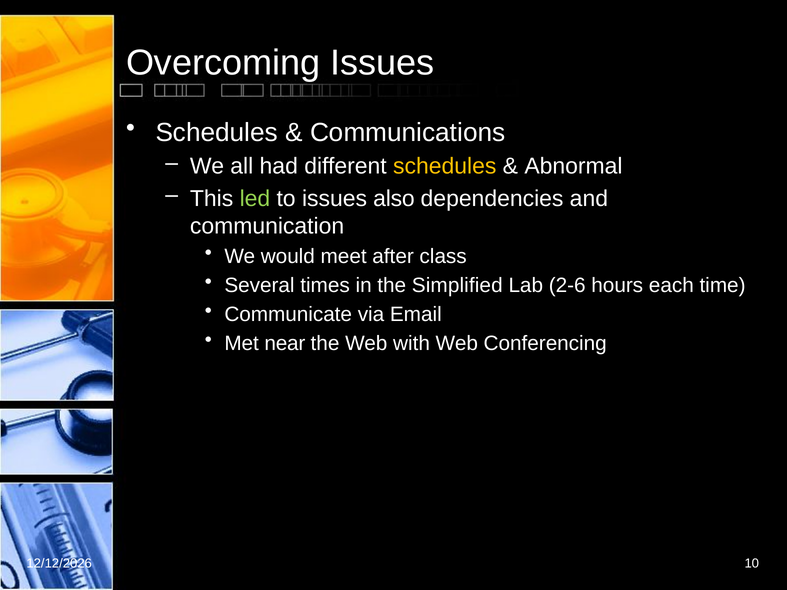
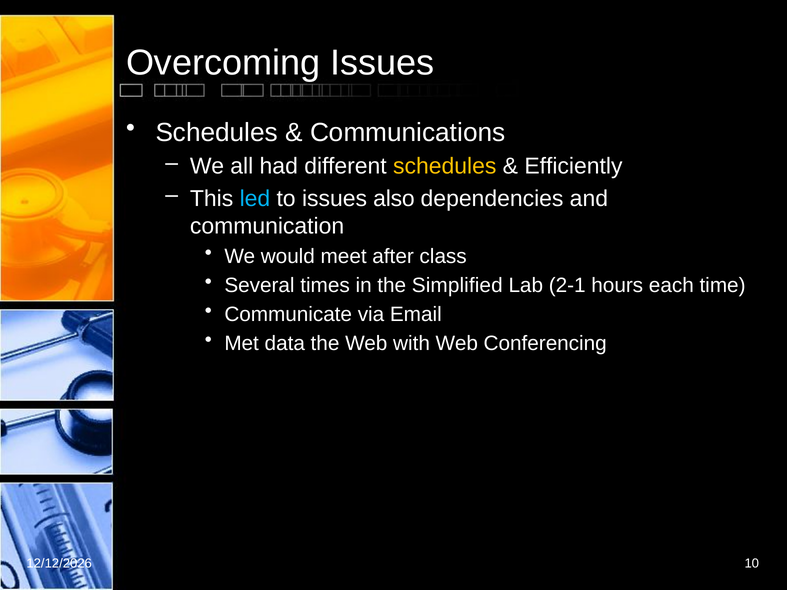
Abnormal: Abnormal -> Efficiently
led colour: light green -> light blue
2-6: 2-6 -> 2-1
near: near -> data
